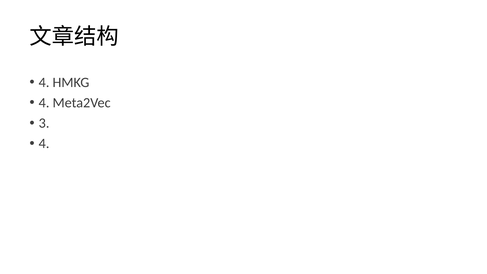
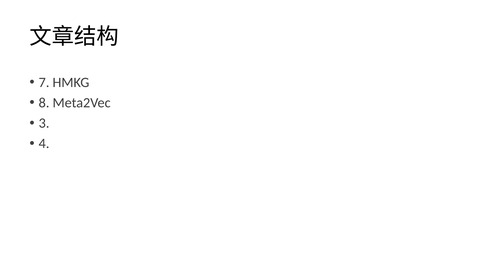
4 at (44, 82): 4 -> 7
4 at (44, 103): 4 -> 8
